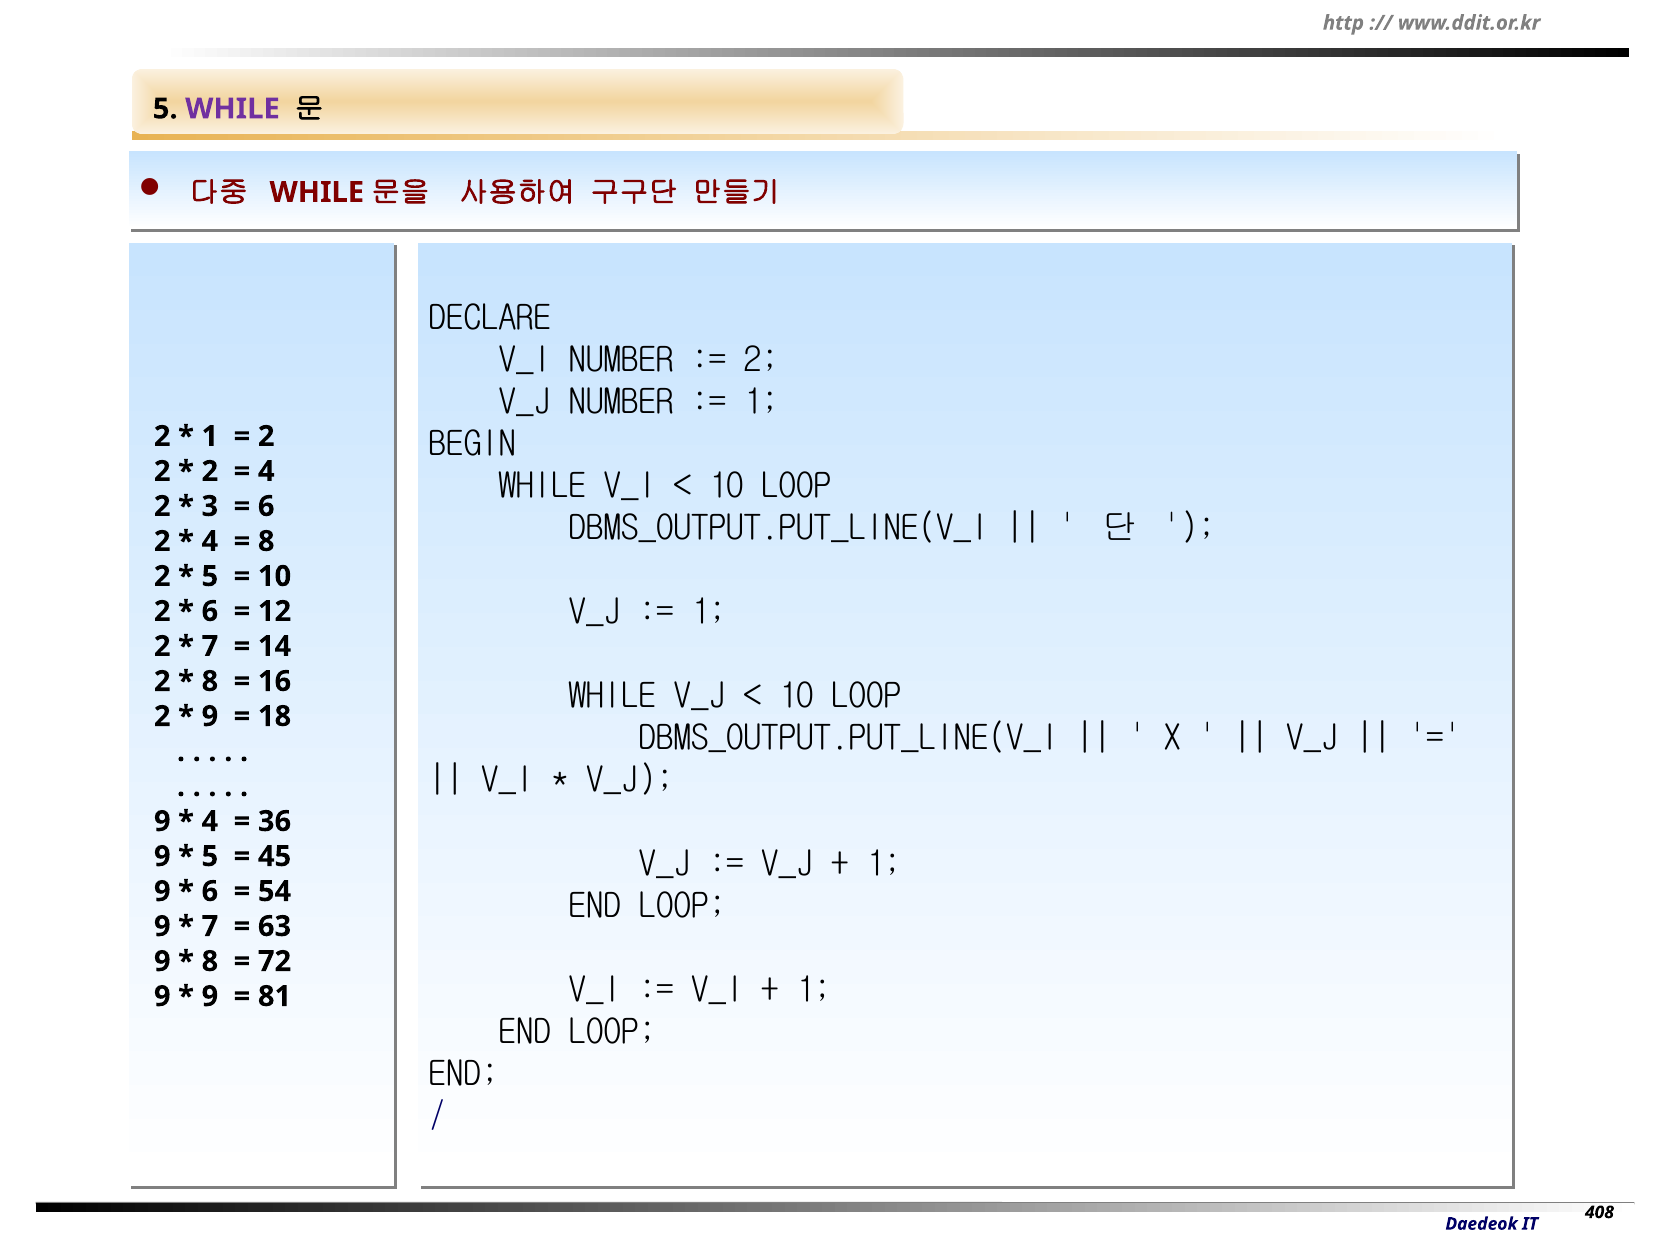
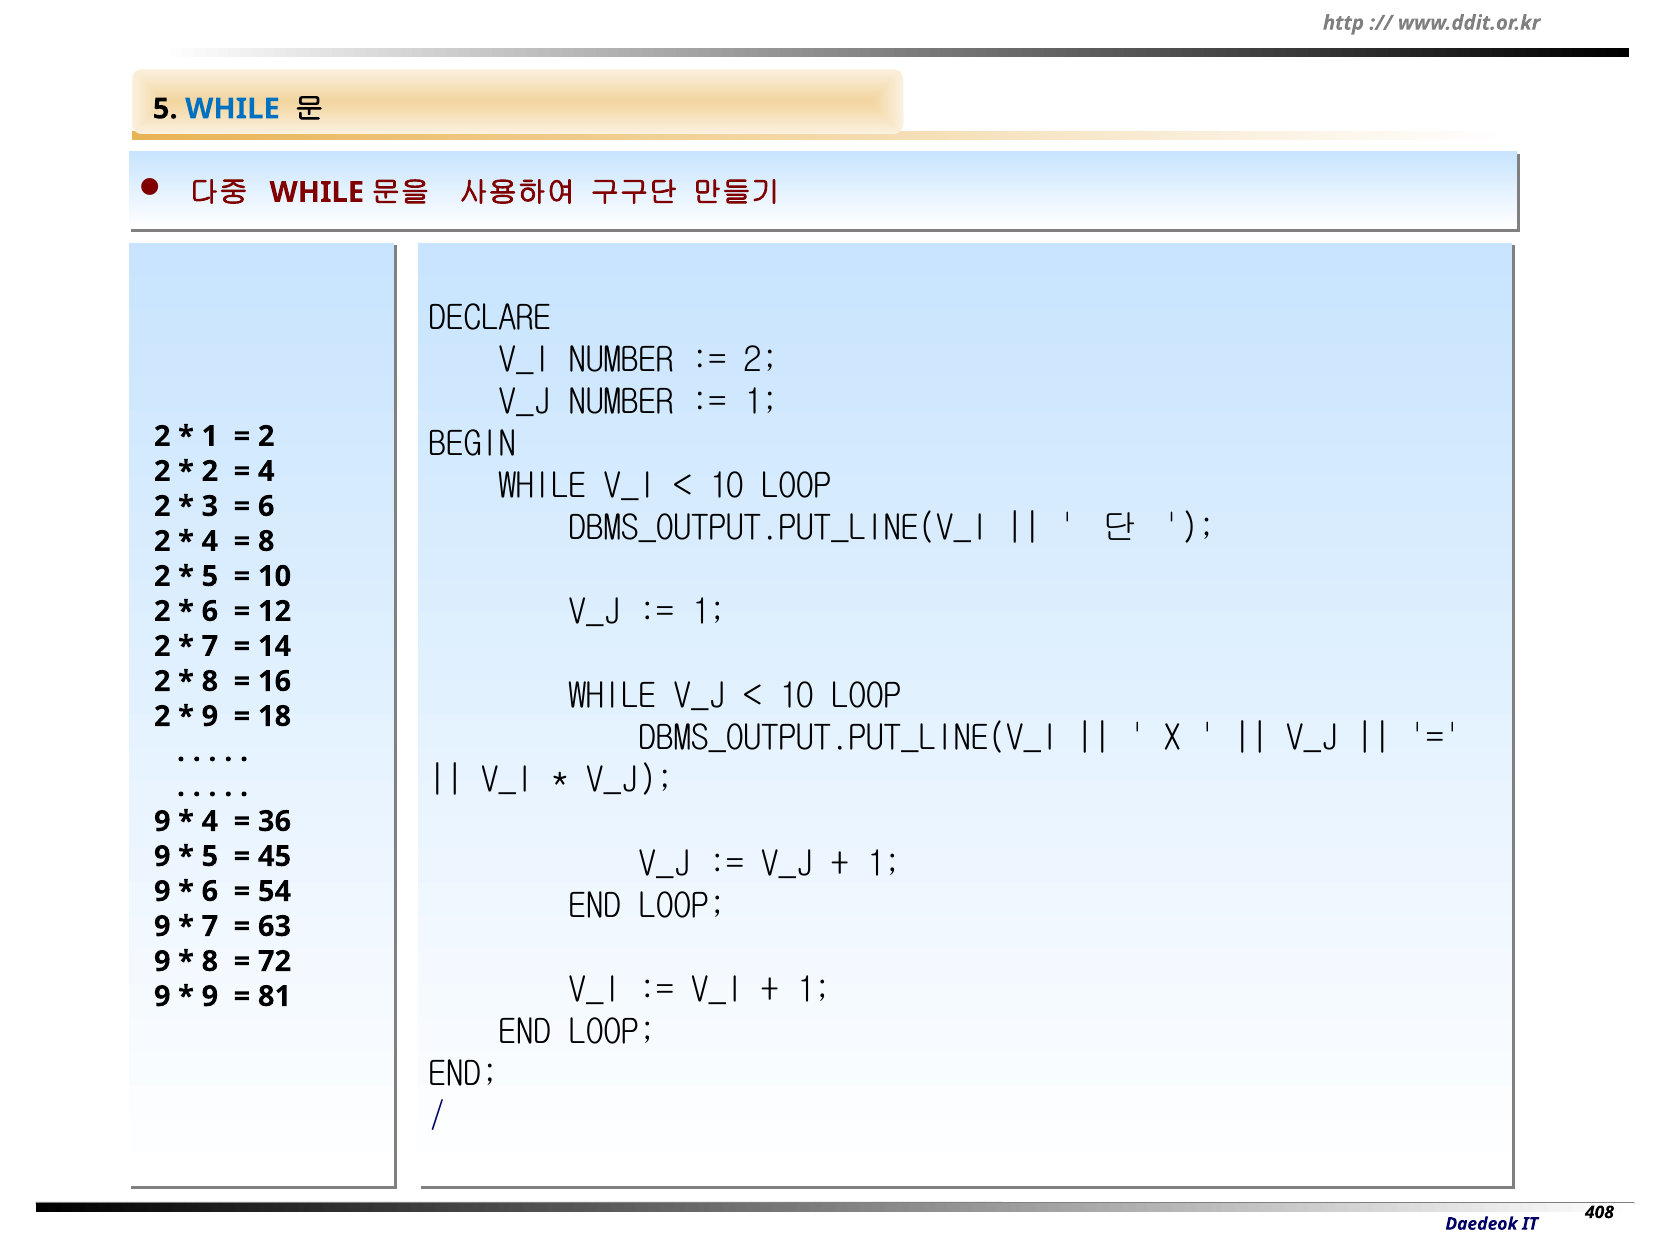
WHILE at (233, 109) colour: purple -> blue
